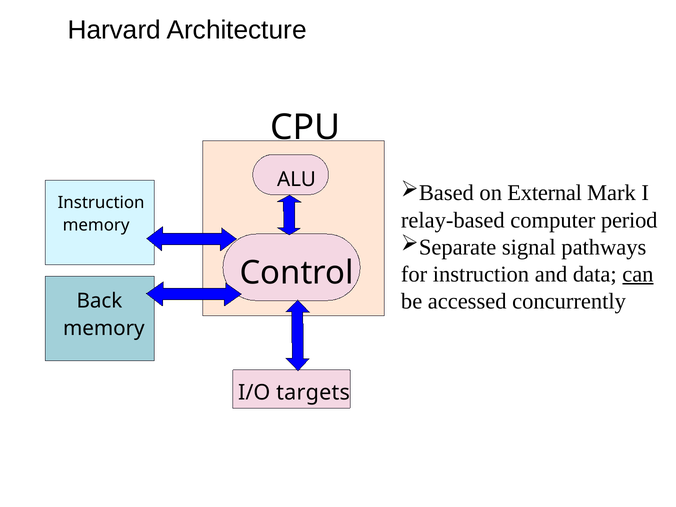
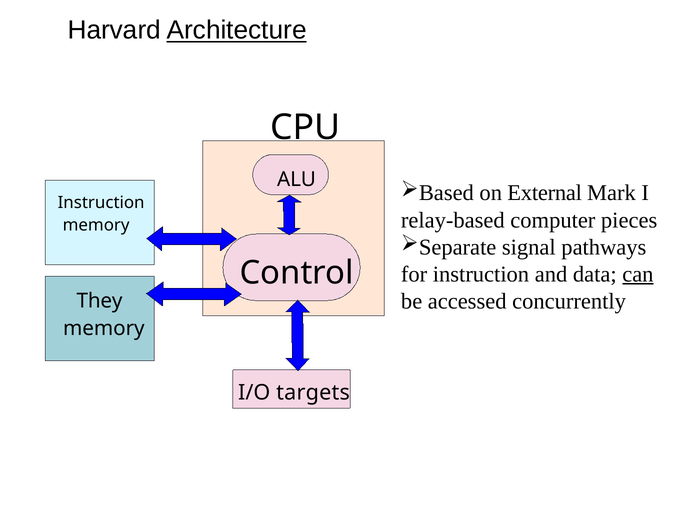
Architecture underline: none -> present
period: period -> pieces
Back: Back -> They
